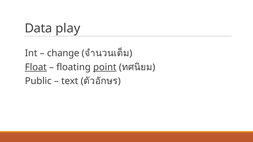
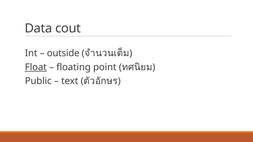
play: play -> cout
change: change -> outside
point underline: present -> none
